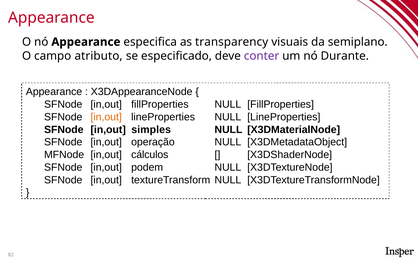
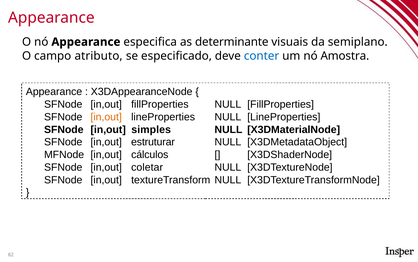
transparency: transparency -> determinante
conter colour: purple -> blue
Durante: Durante -> Amostra
operação: operação -> estruturar
podem: podem -> coletar
